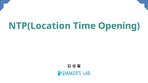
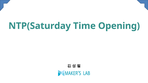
NTP(Location: NTP(Location -> NTP(Saturday
